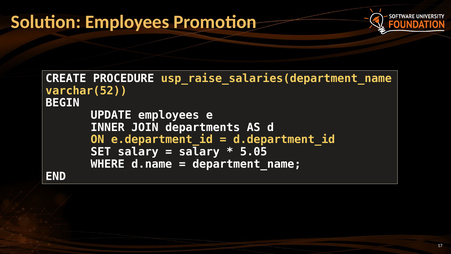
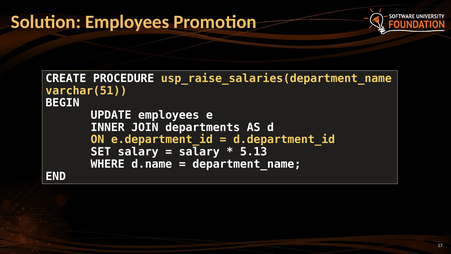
varchar(52: varchar(52 -> varchar(51
5.05: 5.05 -> 5.13
